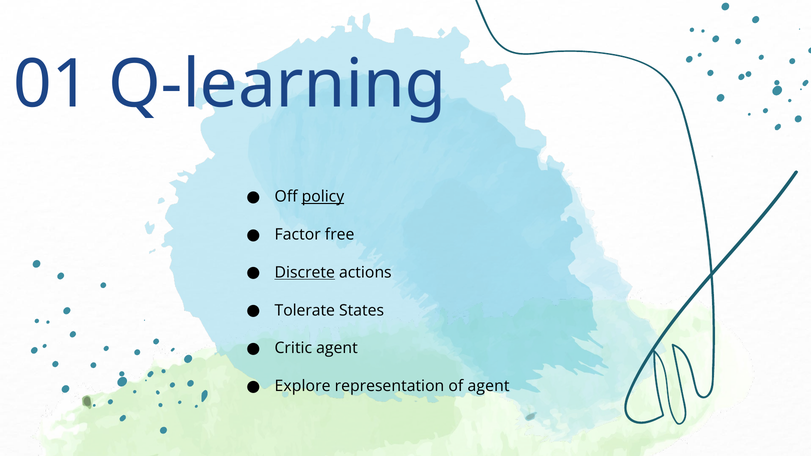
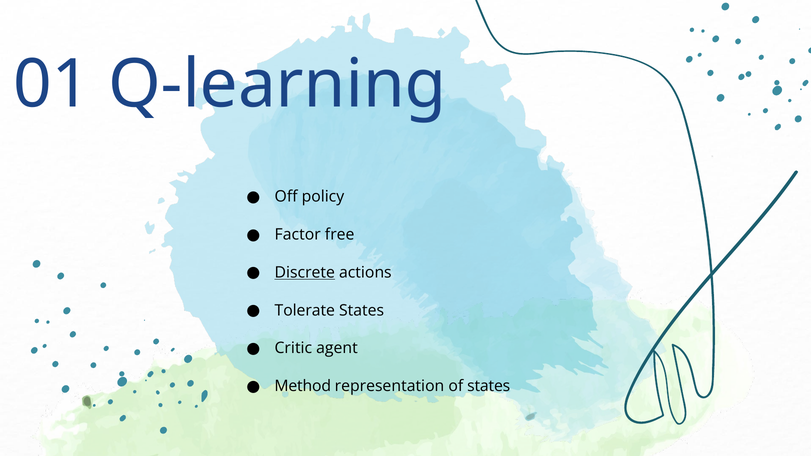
policy underline: present -> none
Explore: Explore -> Method
of agent: agent -> states
